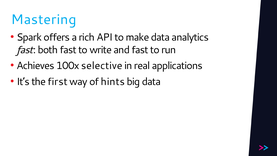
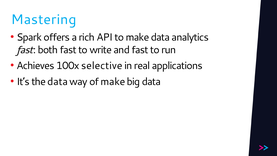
the first: first -> data
of hints: hints -> make
